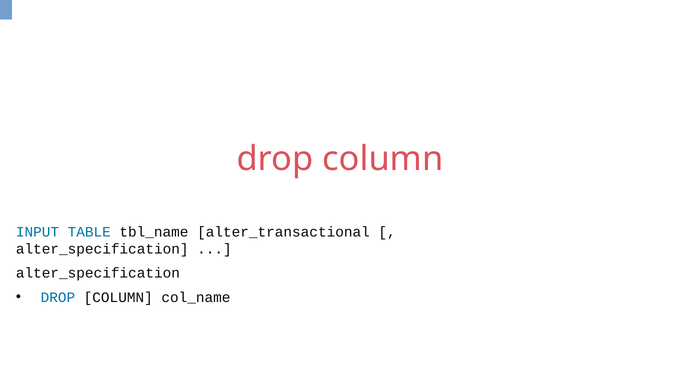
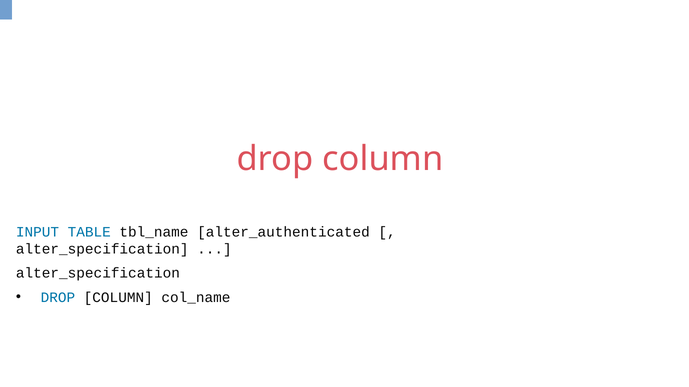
alter_transactional: alter_transactional -> alter_authenticated
